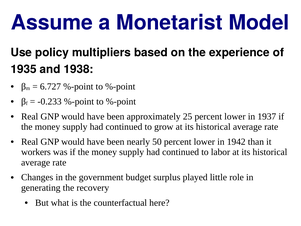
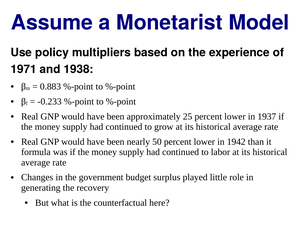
1935: 1935 -> 1971
6.727: 6.727 -> 0.883
workers: workers -> formula
